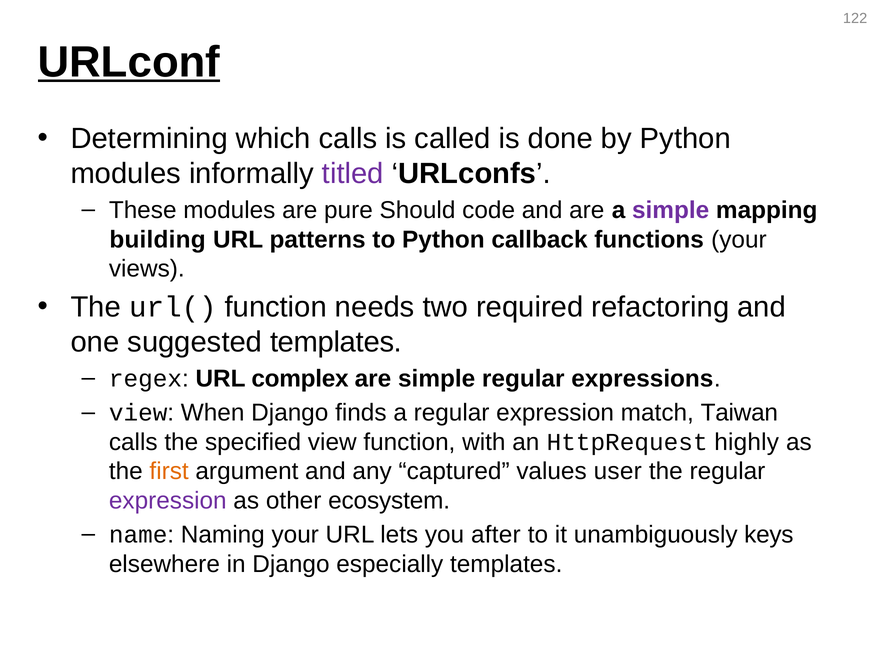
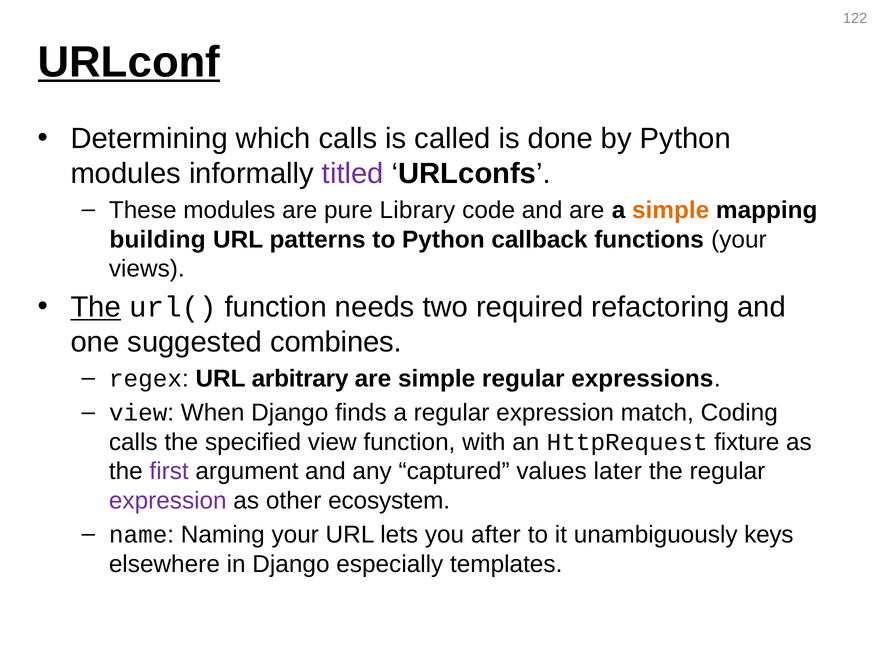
Should: Should -> Library
simple at (671, 210) colour: purple -> orange
The at (96, 307) underline: none -> present
suggested templates: templates -> combines
complex: complex -> arbitrary
Taiwan: Taiwan -> Coding
highly: highly -> fixture
first colour: orange -> purple
user: user -> later
